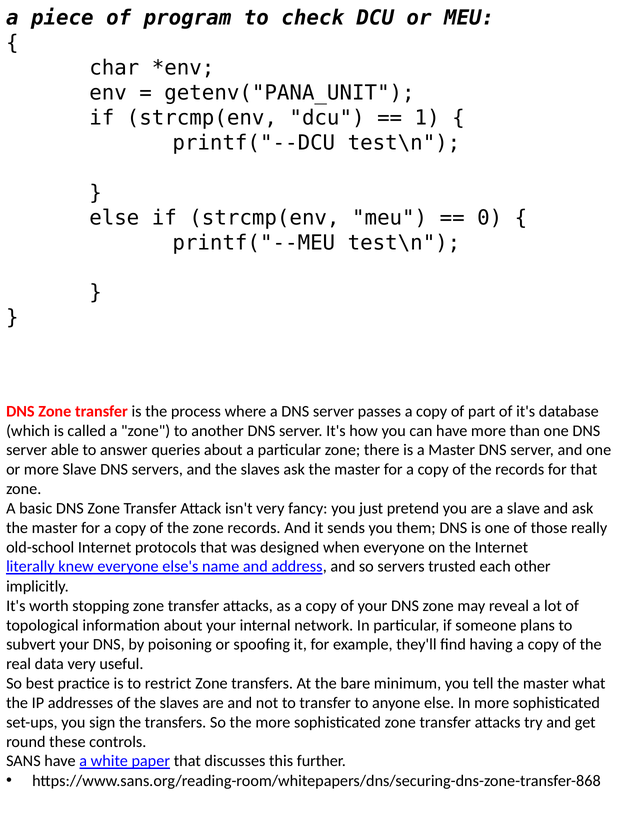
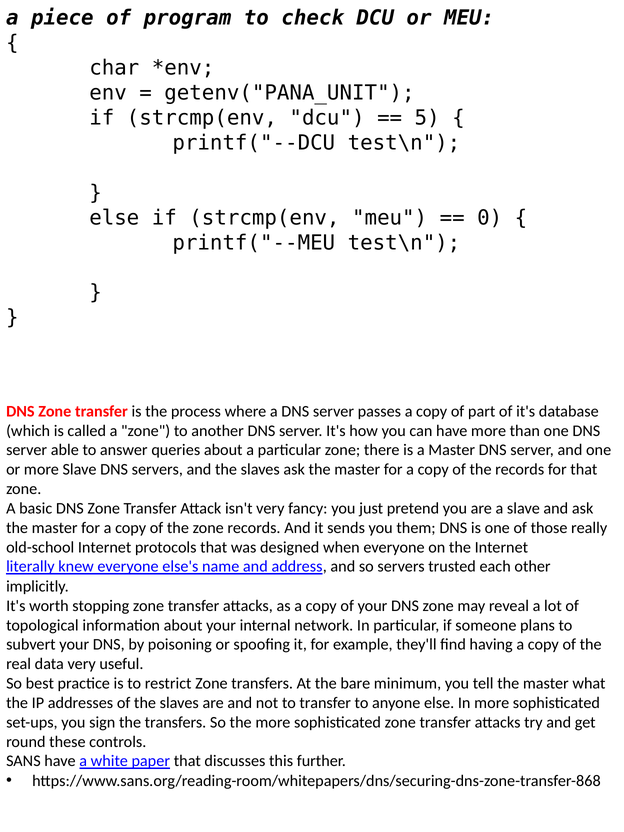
1: 1 -> 5
